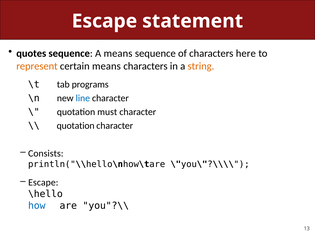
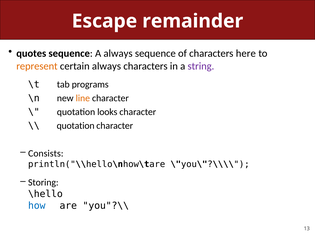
statement: statement -> remainder
A means: means -> always
certain means: means -> always
string colour: orange -> purple
line colour: blue -> orange
must: must -> looks
Escape at (43, 182): Escape -> Storing
